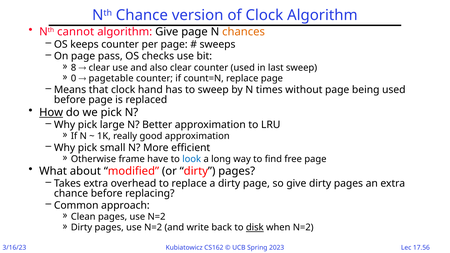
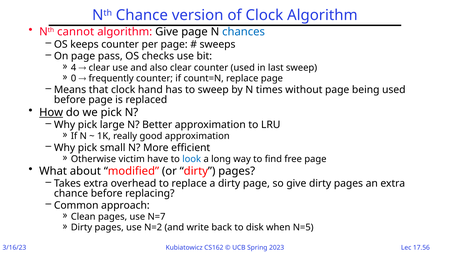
chances colour: orange -> blue
8: 8 -> 4
pagetable: pagetable -> frequently
frame: frame -> victim
Clean pages use N=2: N=2 -> N=7
disk underline: present -> none
when N=2: N=2 -> N=5
